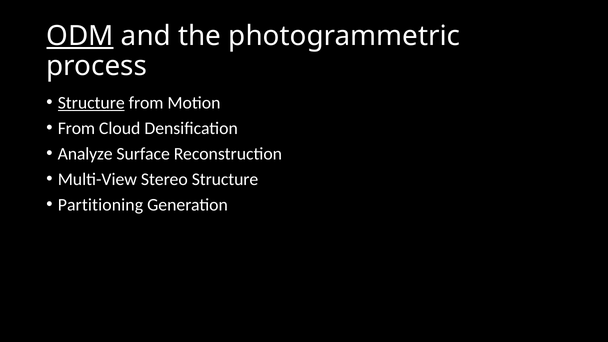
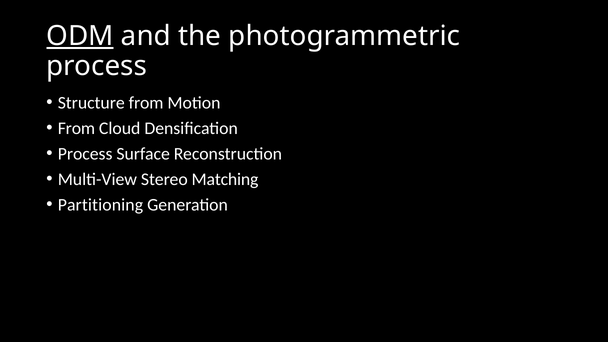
Structure at (91, 103) underline: present -> none
Analyze at (85, 154): Analyze -> Process
Stereo Structure: Structure -> Matching
